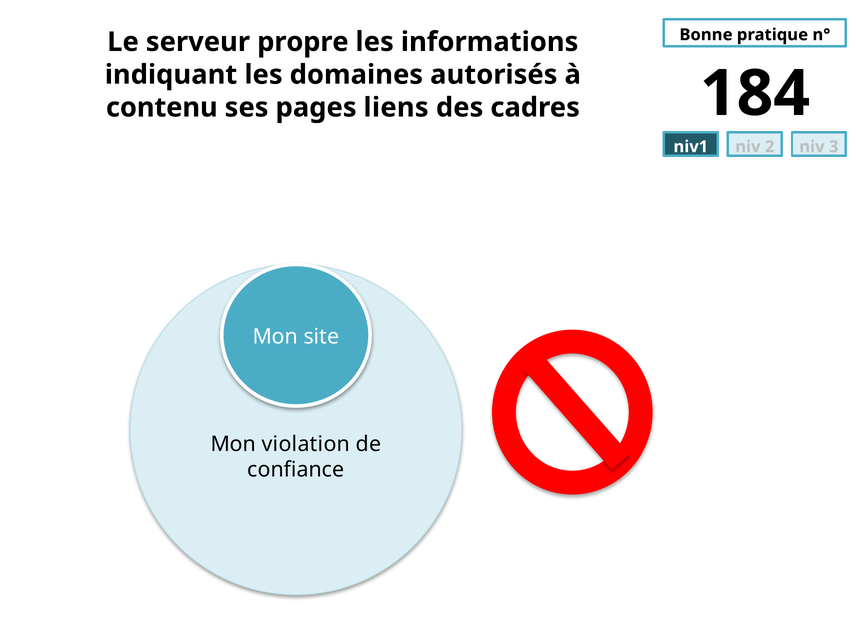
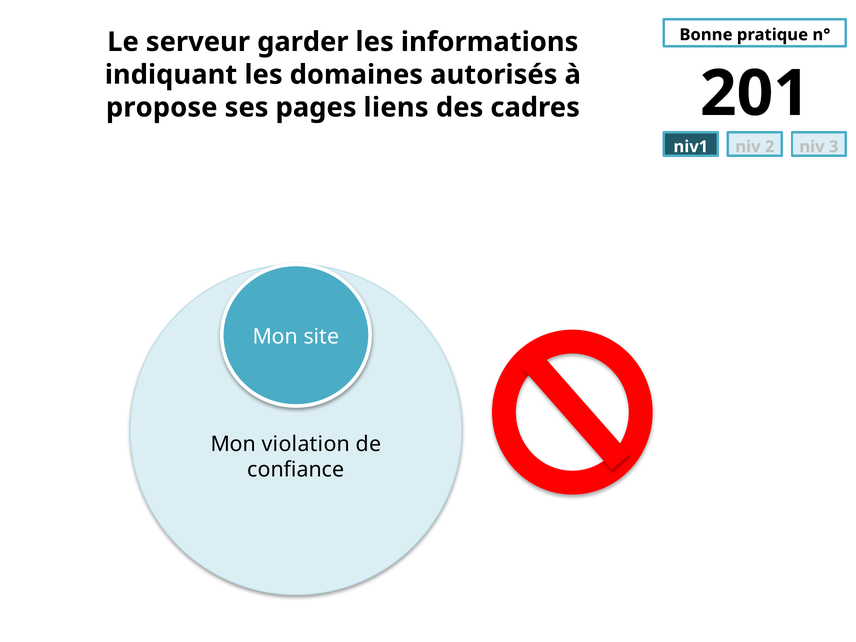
propre: propre -> garder
contenu: contenu -> propose
184: 184 -> 201
